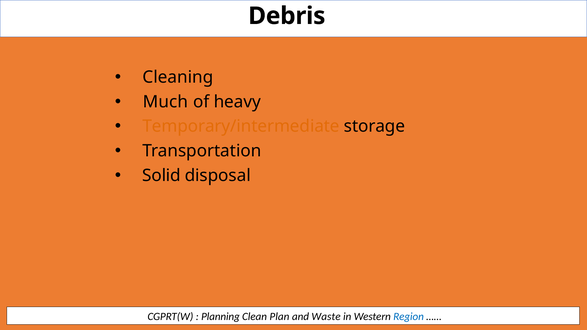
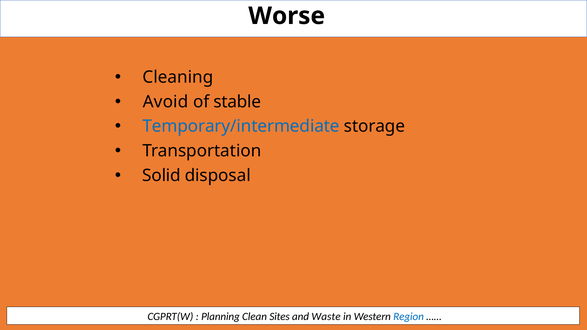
Debris: Debris -> Worse
Much: Much -> Avoid
heavy: heavy -> stable
Temporary/intermediate colour: orange -> blue
Plan: Plan -> Sites
